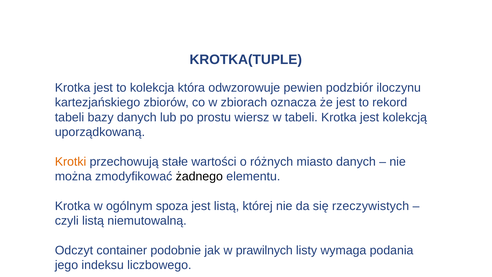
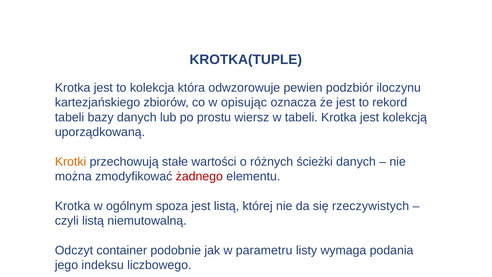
zbiorach: zbiorach -> opisując
miasto: miasto -> ścieżki
żadnego colour: black -> red
prawilnych: prawilnych -> parametru
